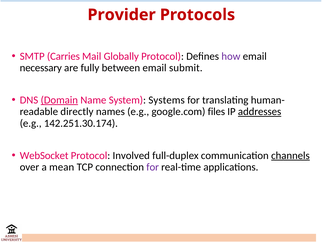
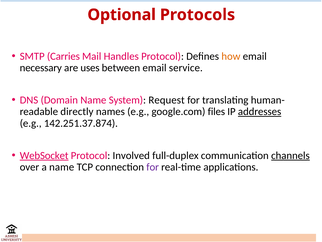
Provider: Provider -> Optional
Globally: Globally -> Handles
how colour: purple -> orange
fully: fully -> uses
submit: submit -> service
Domain underline: present -> none
Systems: Systems -> Request
142.251.30.174: 142.251.30.174 -> 142.251.37.874
WebSocket underline: none -> present
a mean: mean -> name
